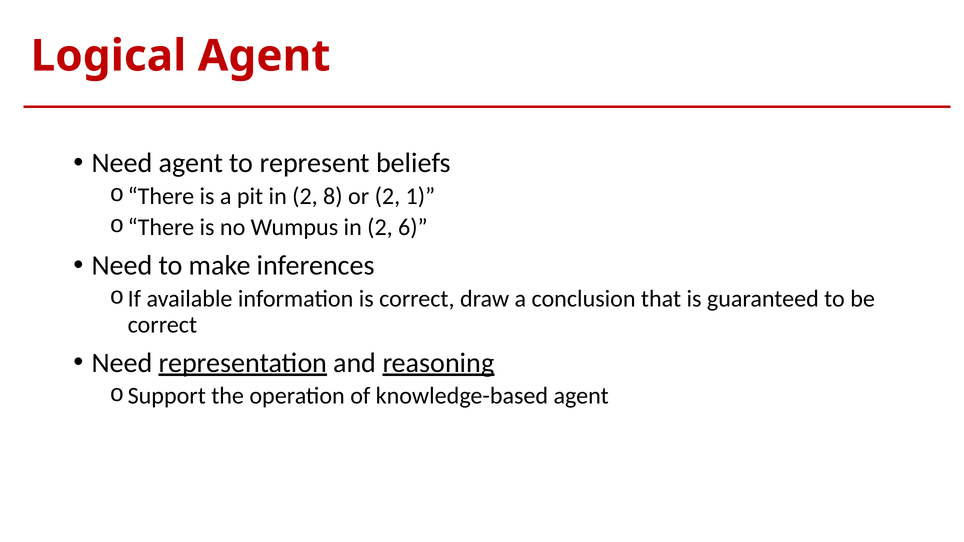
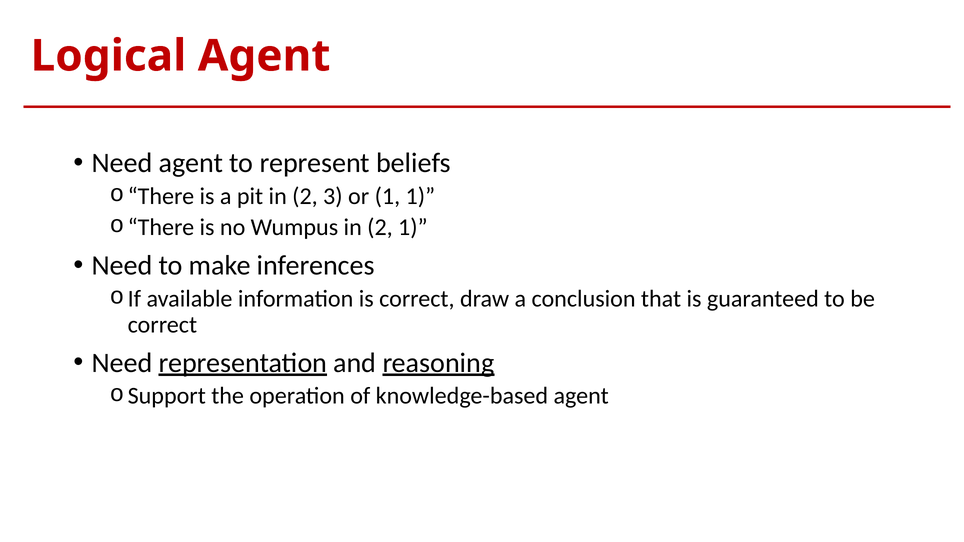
8: 8 -> 3
or 2: 2 -> 1
2 6: 6 -> 1
